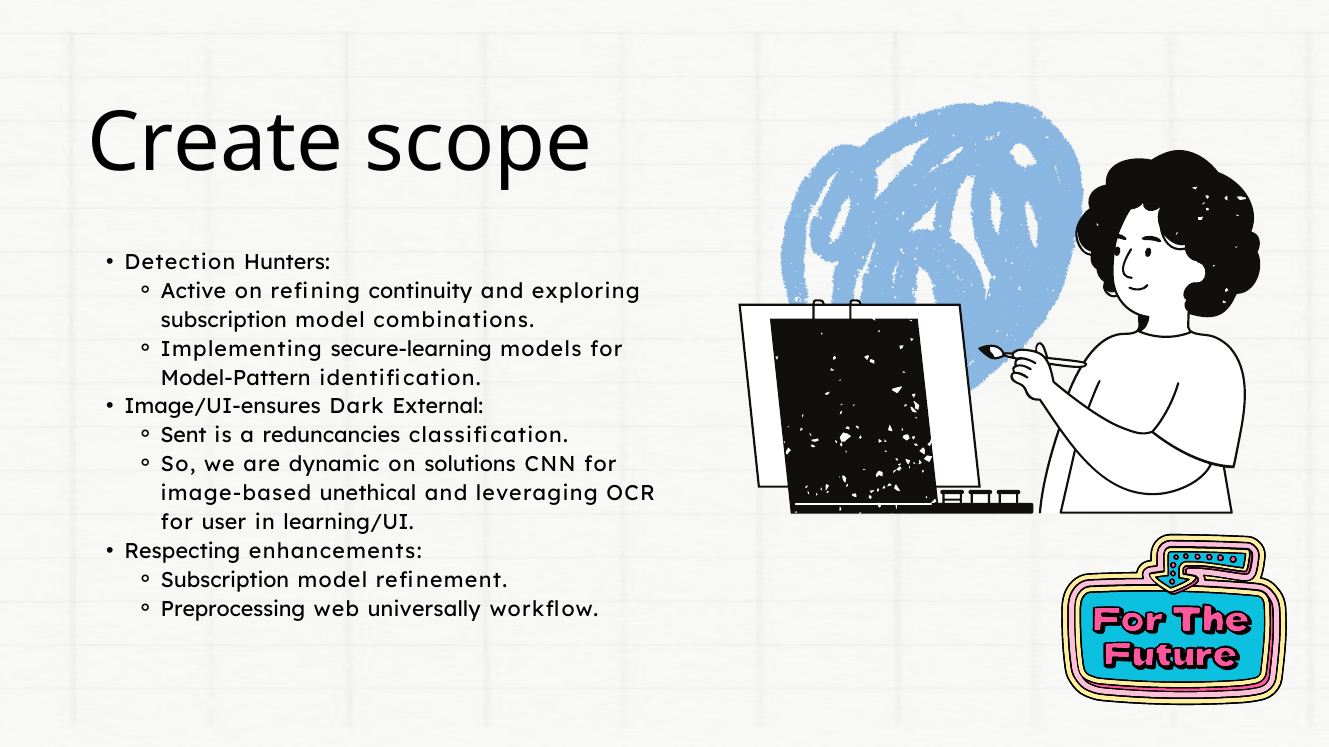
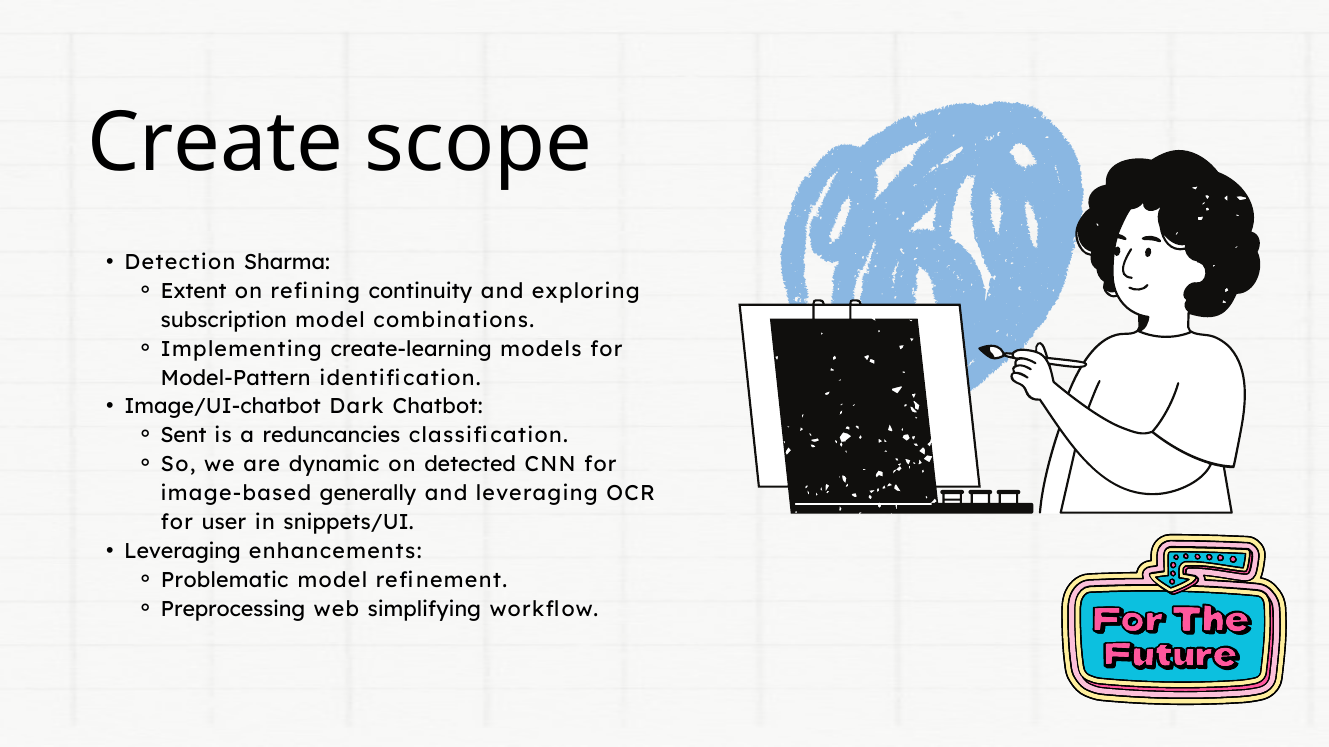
Hunters: Hunters -> Sharma
Active: Active -> Extent
secure-learning: secure-learning -> create-learning
Image/UI-ensures: Image/UI-ensures -> Image/UI-chatbot
External: External -> Chatbot
solutions: solutions -> detected
unethical: unethical -> generally
learning/UI: learning/UI -> snippets/UI
Respecting at (182, 552): Respecting -> Leveraging
Subscription at (225, 581): Subscription -> Problematic
universally: universally -> simplifying
